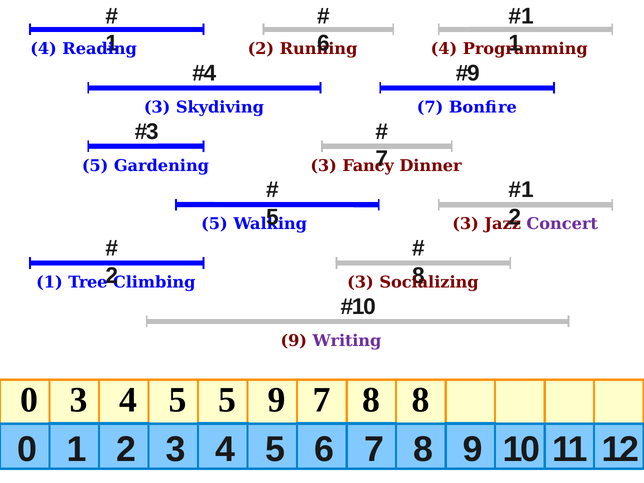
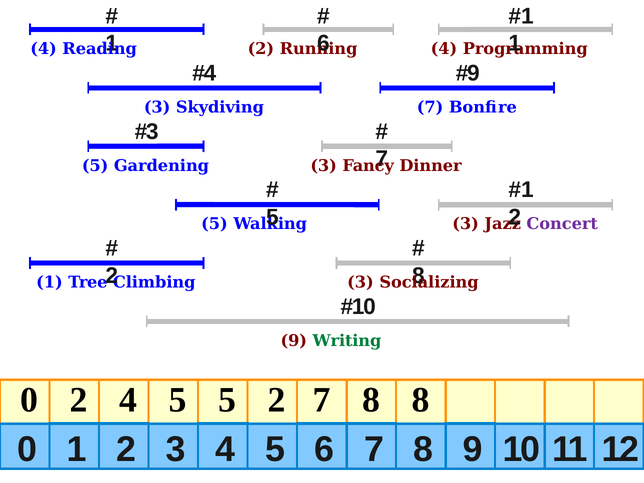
Writing colour: purple -> green
0 3: 3 -> 2
5 9: 9 -> 2
